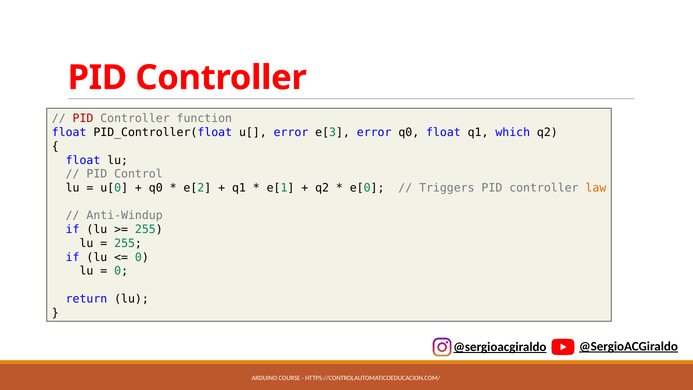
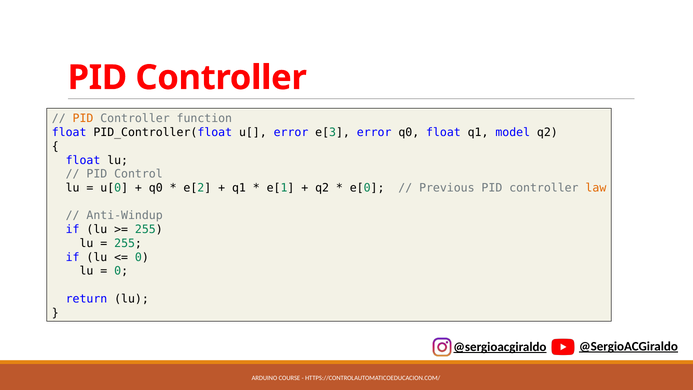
PID at (83, 119) colour: red -> orange
which: which -> model
Triggers: Triggers -> Previous
